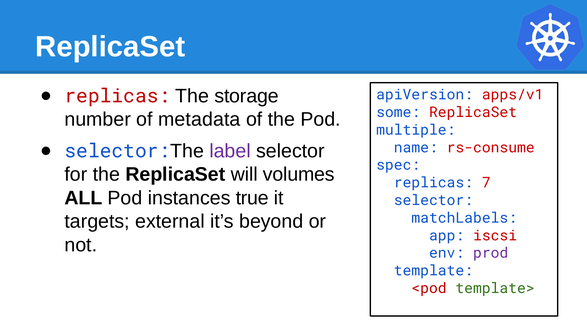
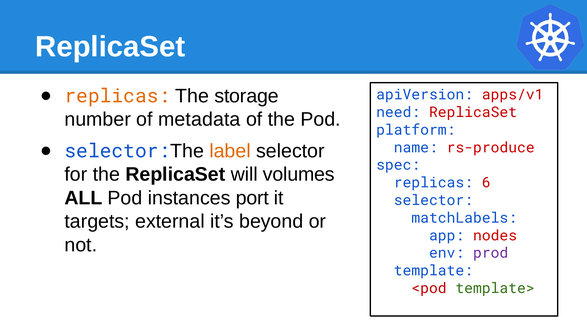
replicas at (117, 96) colour: red -> orange
some: some -> need
multiple: multiple -> platform
label colour: purple -> orange
rs-consume: rs-consume -> rs-produce
7: 7 -> 6
true: true -> port
iscsi: iscsi -> nodes
